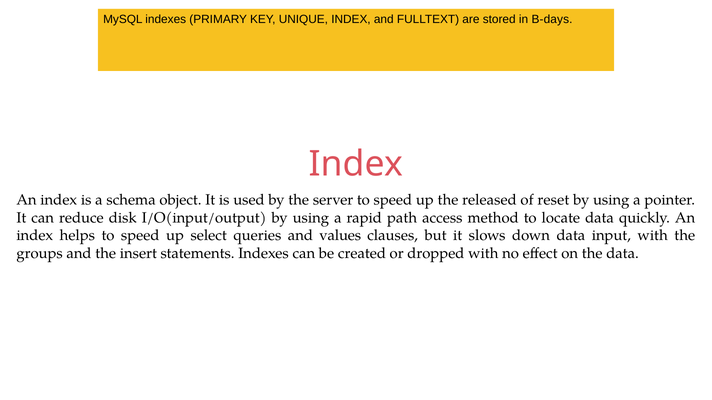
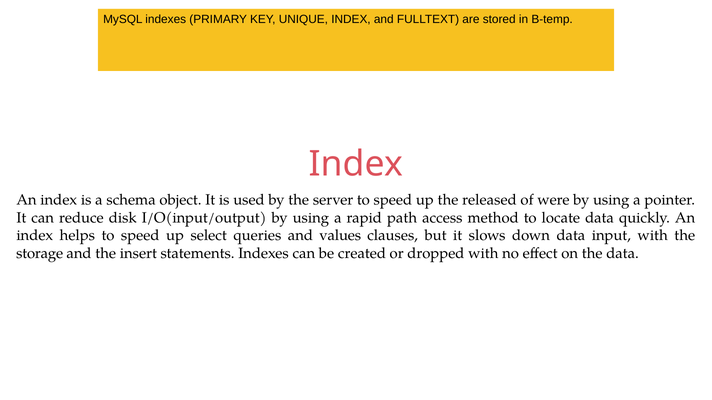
B-days: B-days -> B-temp
reset: reset -> were
groups: groups -> storage
